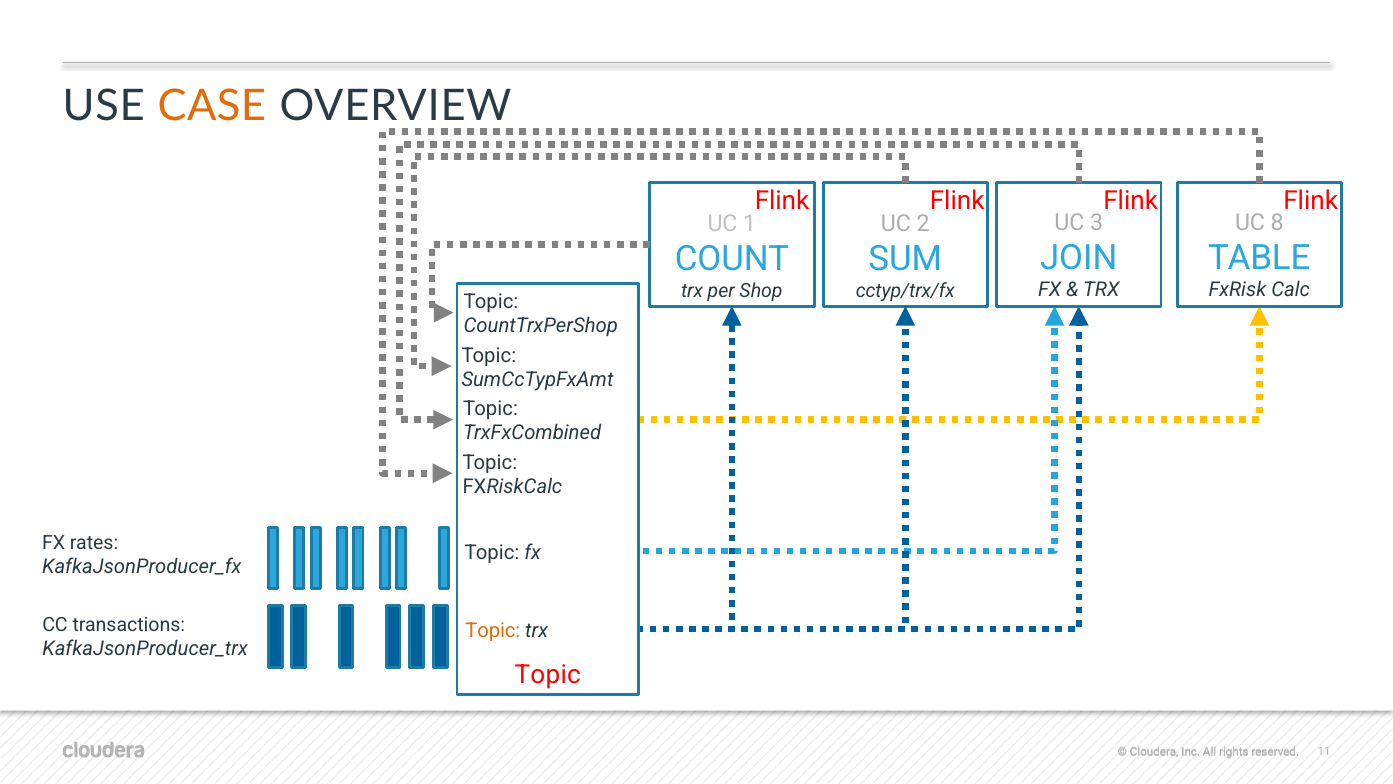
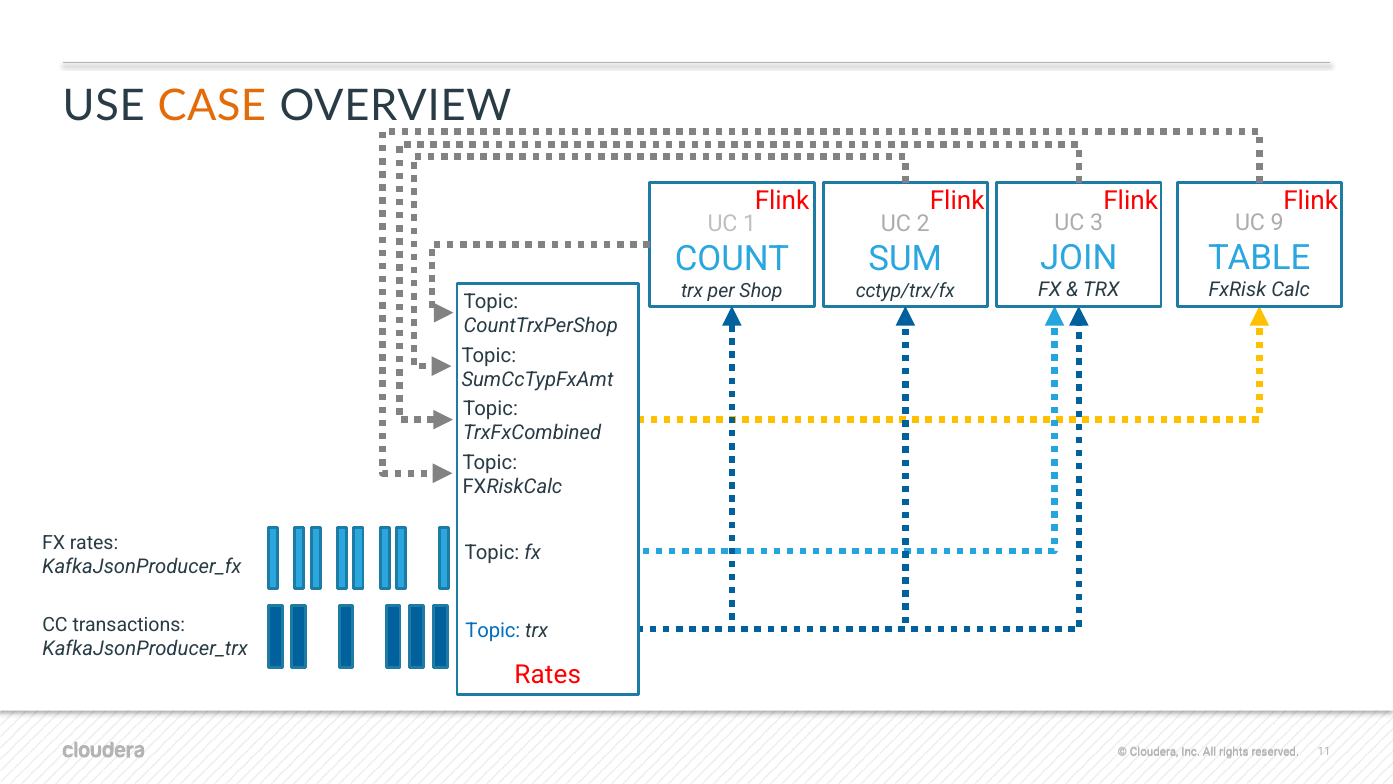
8: 8 -> 9
Topic at (493, 630) colour: orange -> blue
Topic at (548, 675): Topic -> Rates
